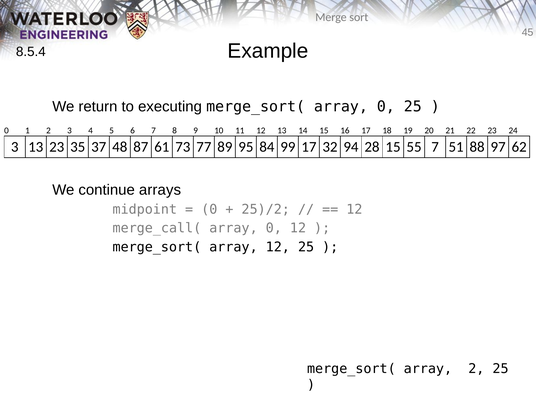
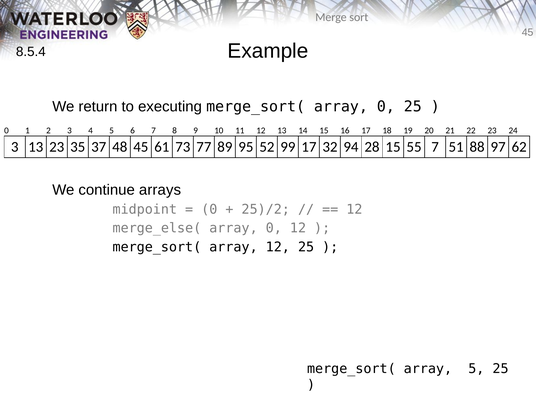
48 87: 87 -> 45
84: 84 -> 52
merge_call(: merge_call( -> merge_else(
array 2: 2 -> 5
